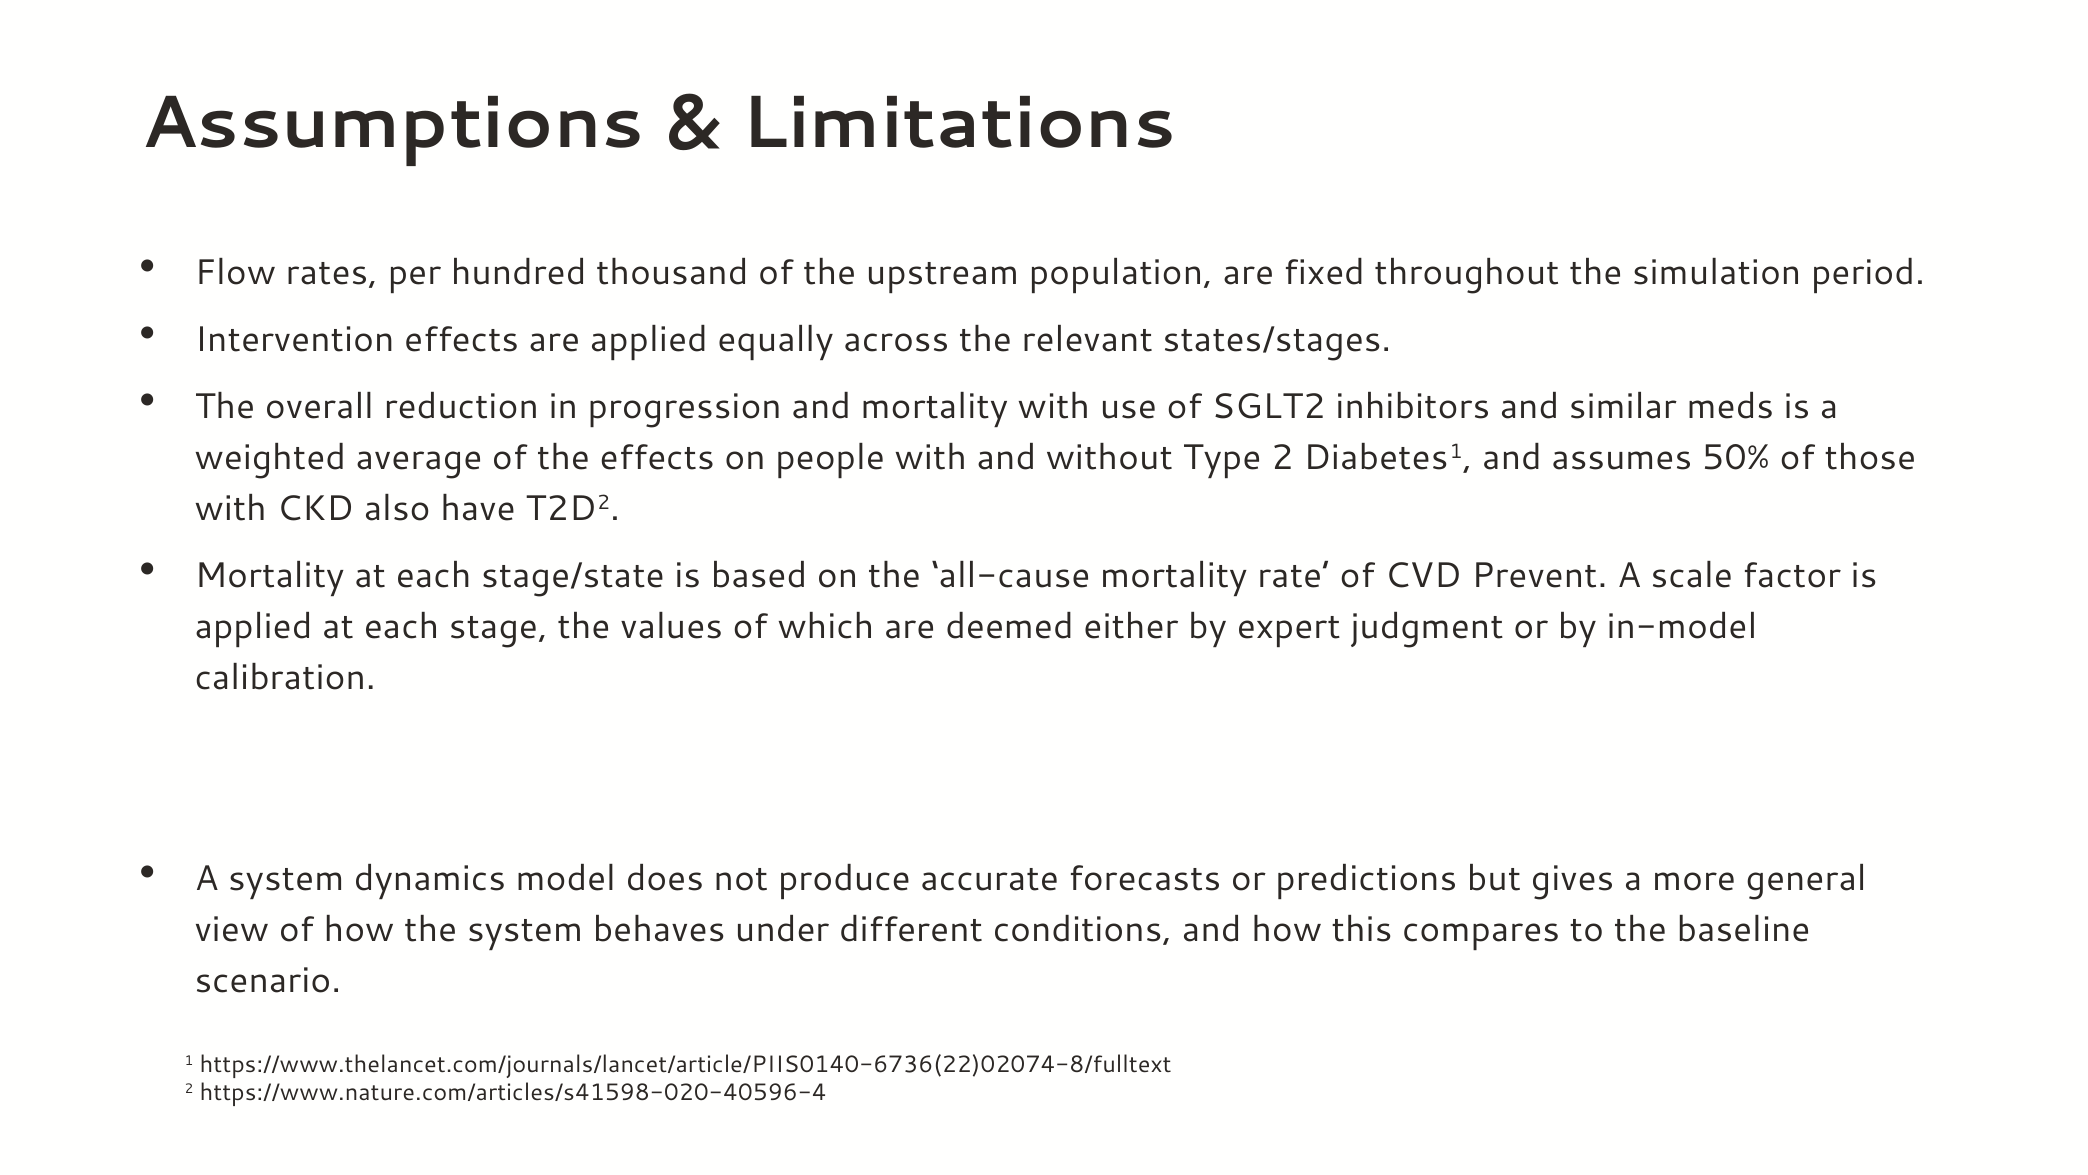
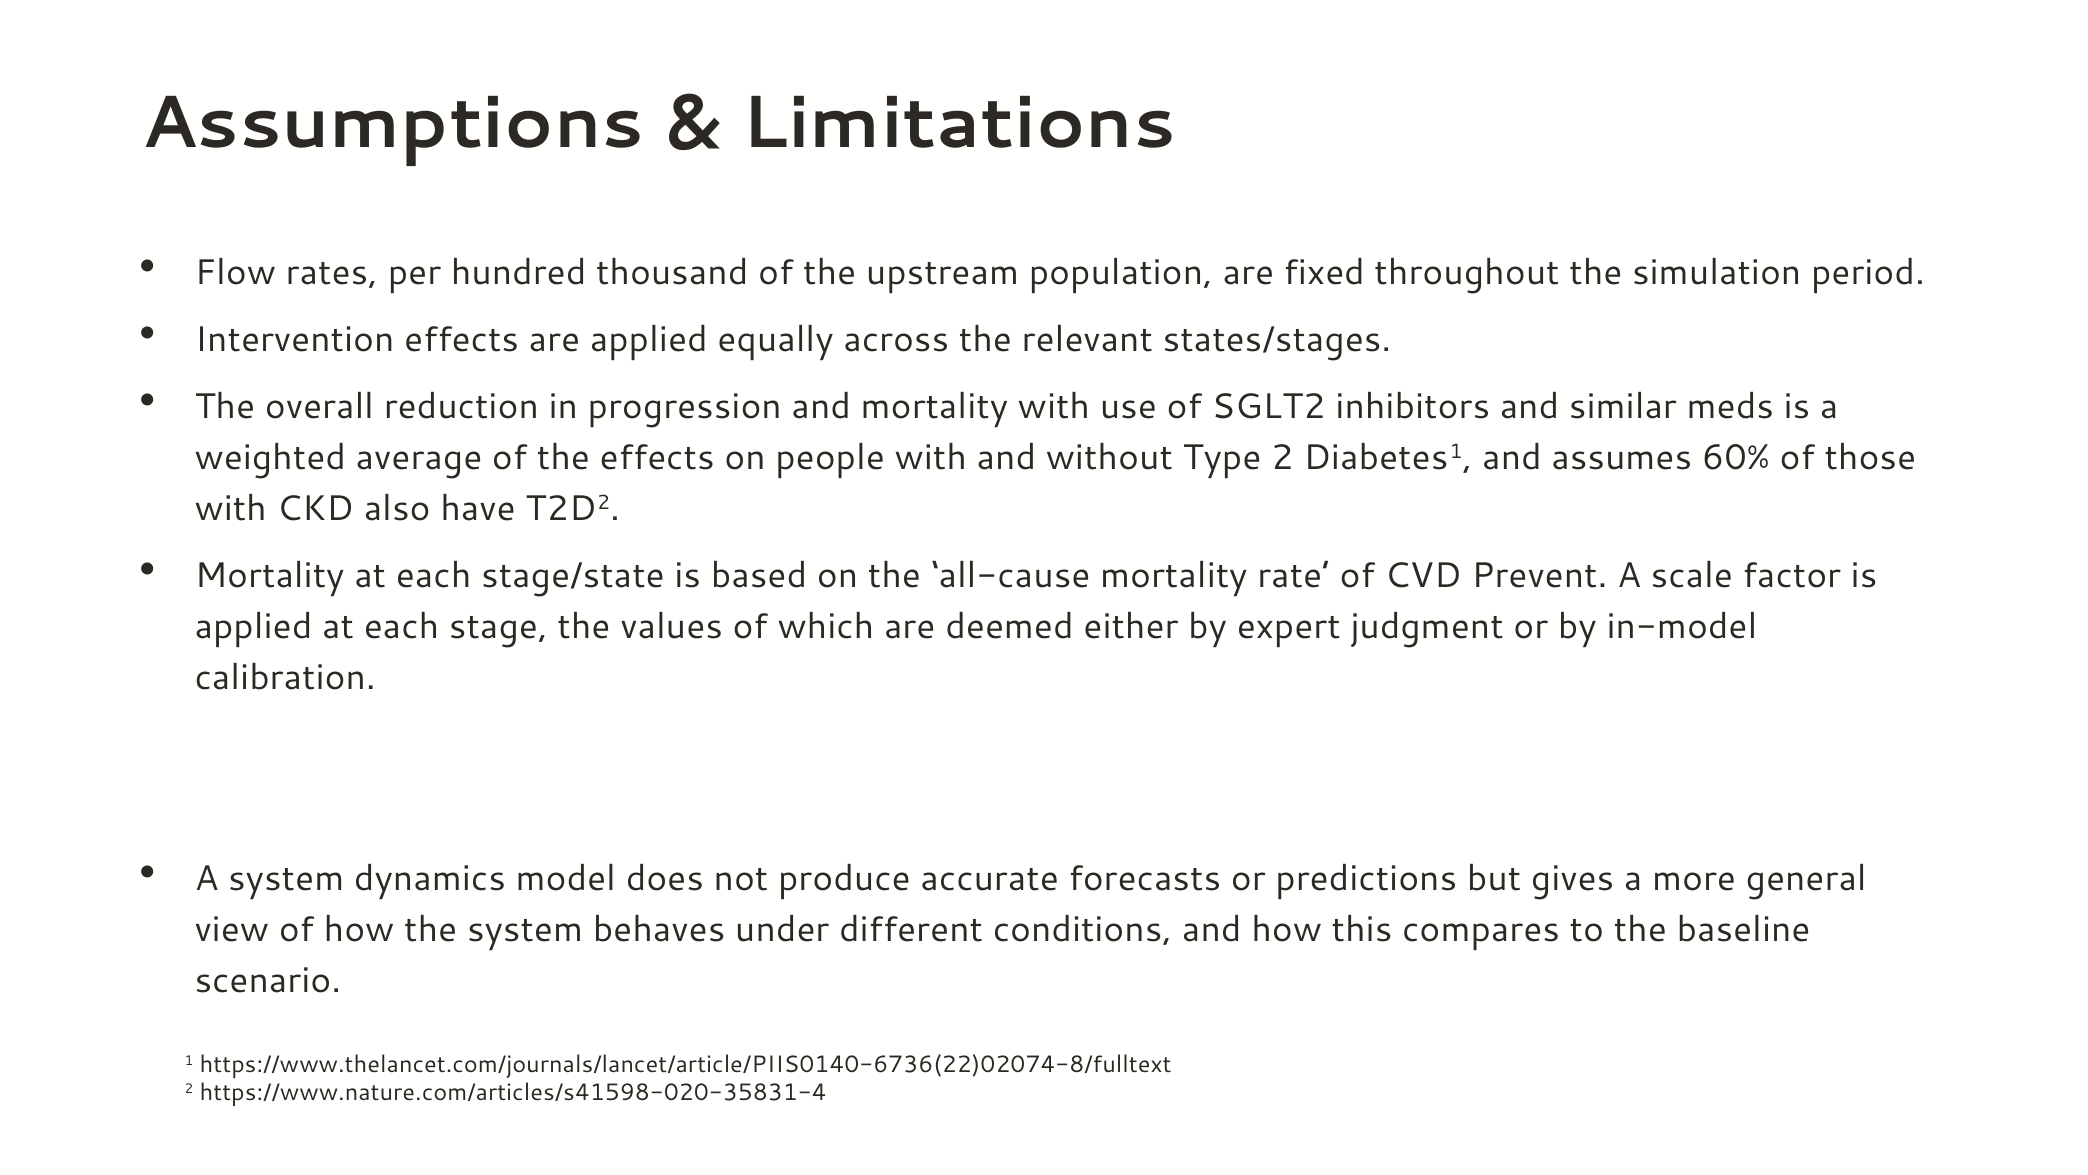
50%: 50% -> 60%
https://www.nature.com/articles/s41598-020-40596-4: https://www.nature.com/articles/s41598-020-40596-4 -> https://www.nature.com/articles/s41598-020-35831-4
